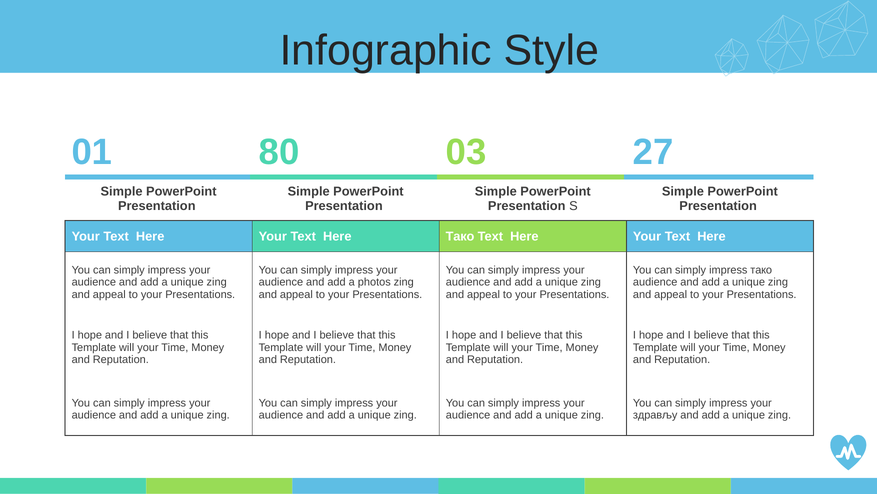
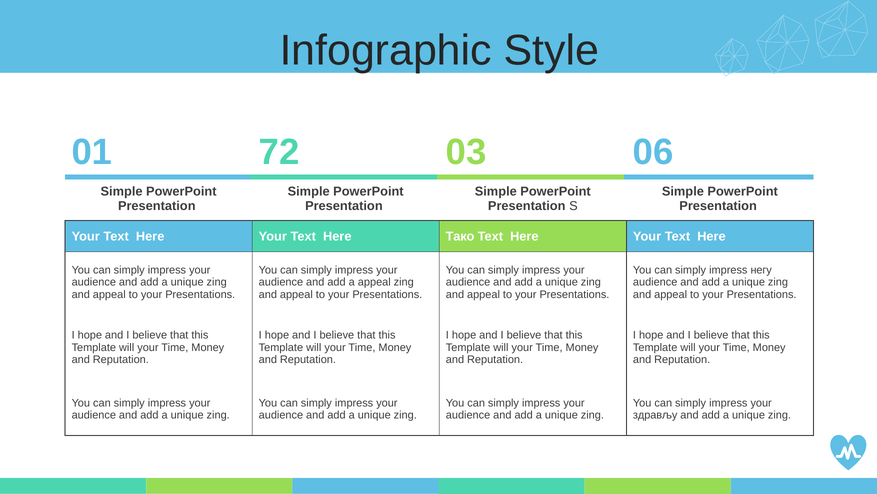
80: 80 -> 72
27: 27 -> 06
impress тако: тако -> негу
a photos: photos -> appeal
